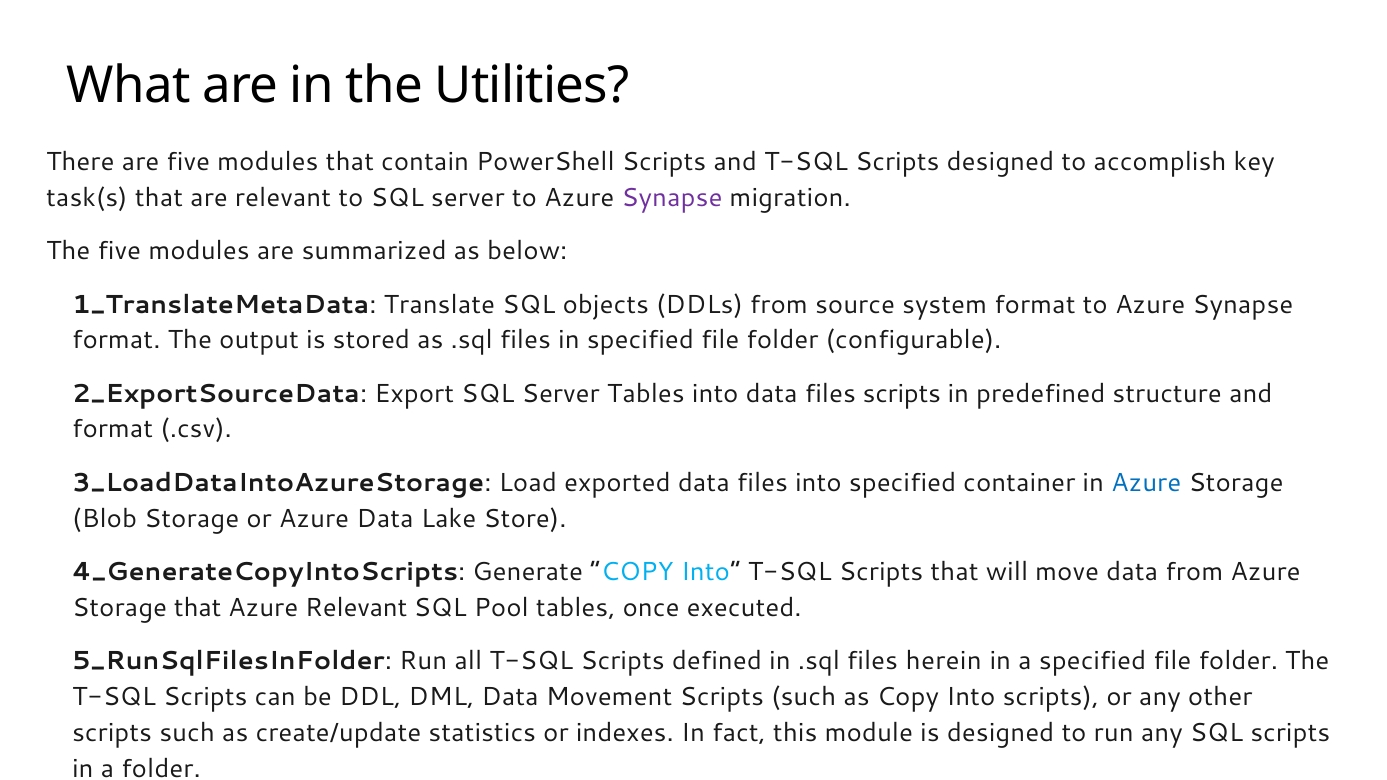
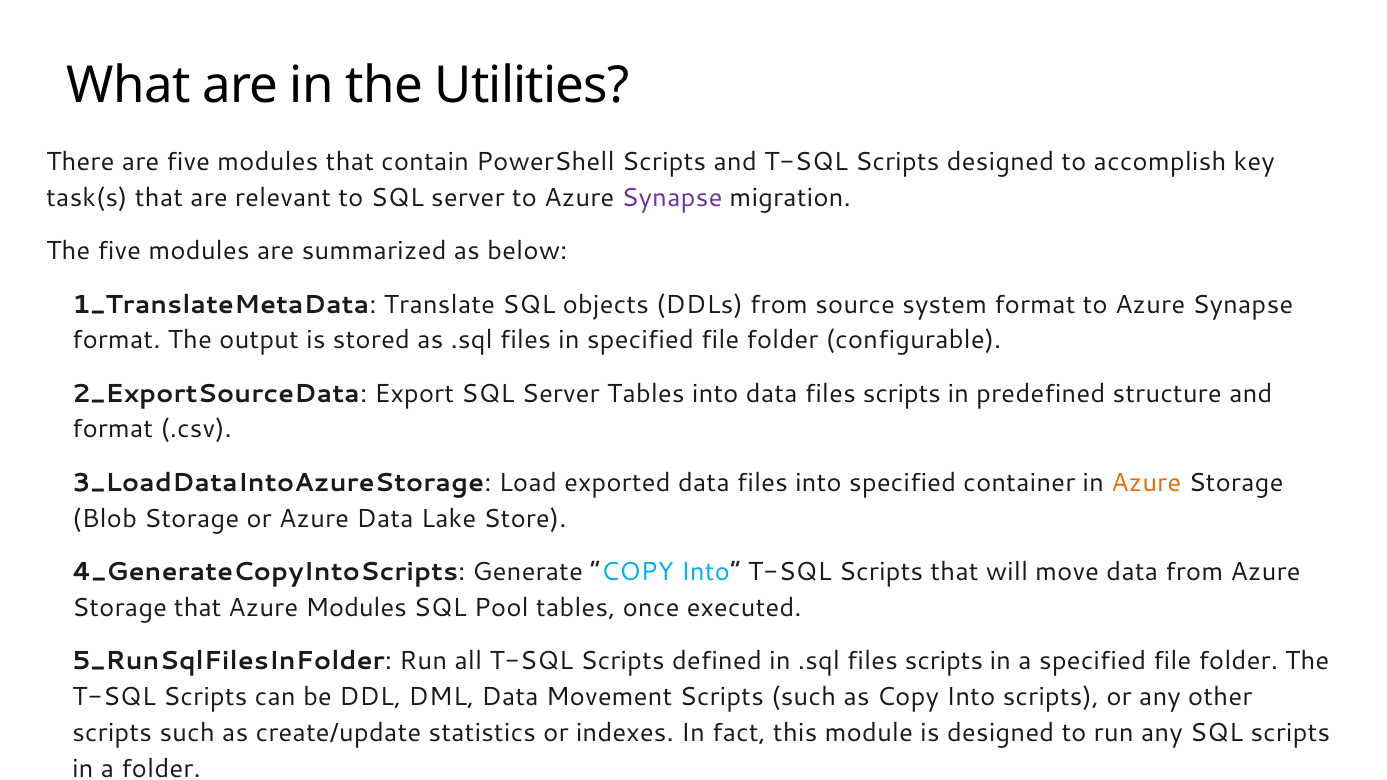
Azure at (1146, 483) colour: blue -> orange
Azure Relevant: Relevant -> Modules
.sql files herein: herein -> scripts
